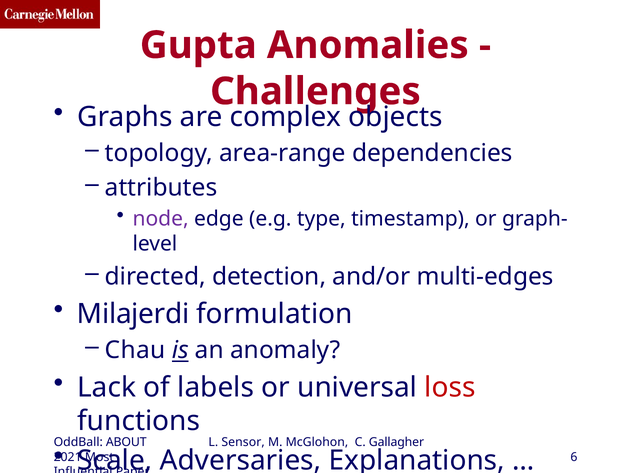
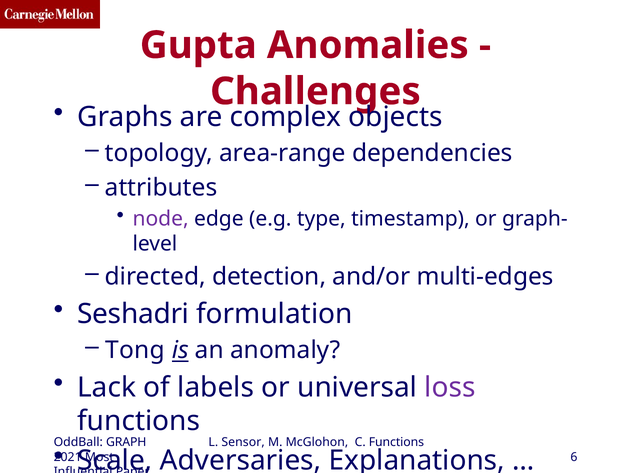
Milajerdi: Milajerdi -> Seshadri
Chau: Chau -> Tong
loss colour: red -> purple
ABOUT: ABOUT -> GRAPH
C Gallagher: Gallagher -> Functions
